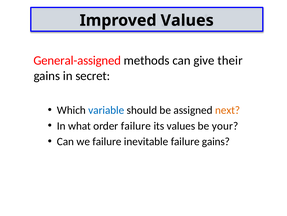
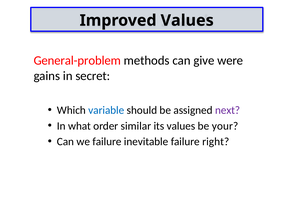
General-assigned: General-assigned -> General-problem
their: their -> were
next colour: orange -> purple
order failure: failure -> similar
failure gains: gains -> right
